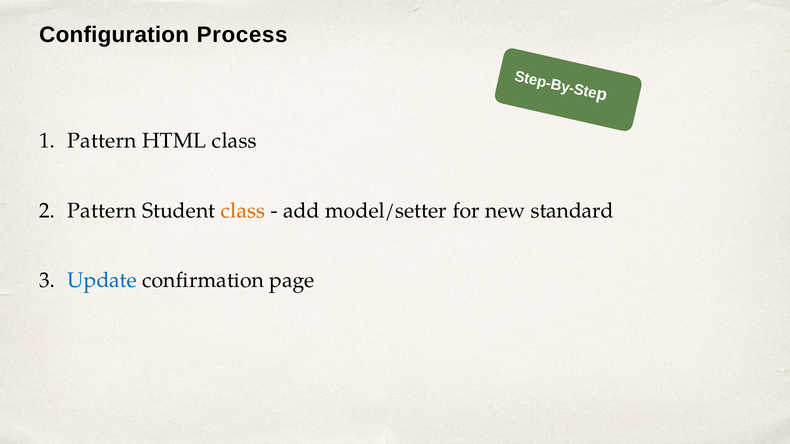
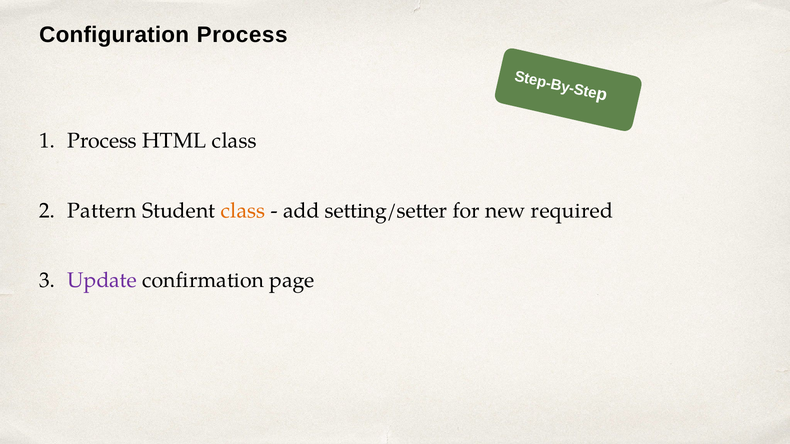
Pattern at (102, 141): Pattern -> Process
model/setter: model/setter -> setting/setter
standard: standard -> required
Update colour: blue -> purple
